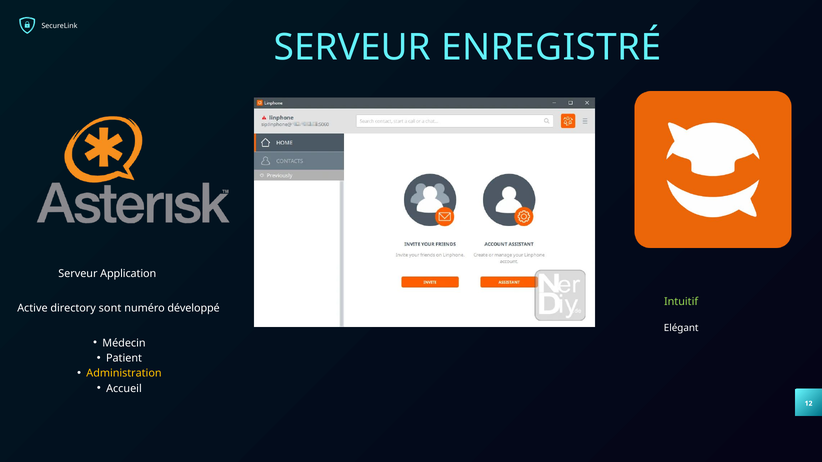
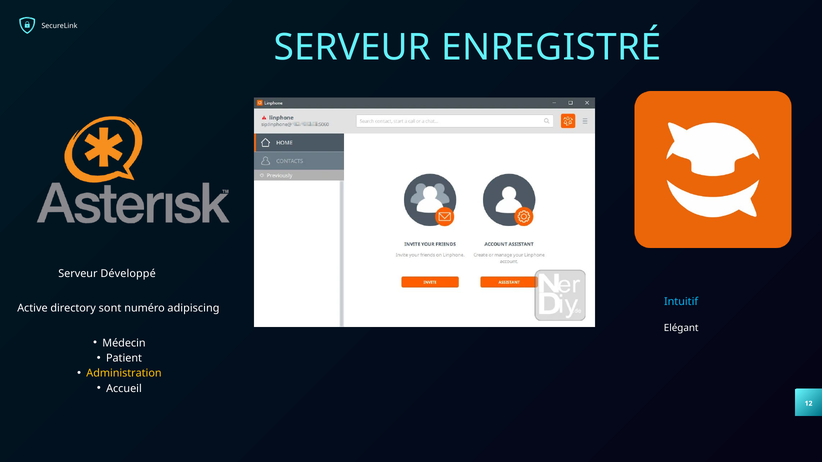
Application: Application -> Développé
Intuitif colour: light green -> light blue
développé: développé -> adipiscing
